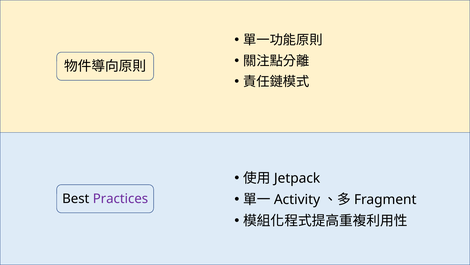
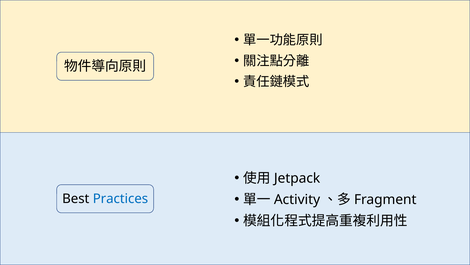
Practices colour: purple -> blue
